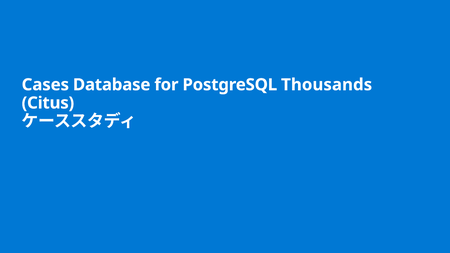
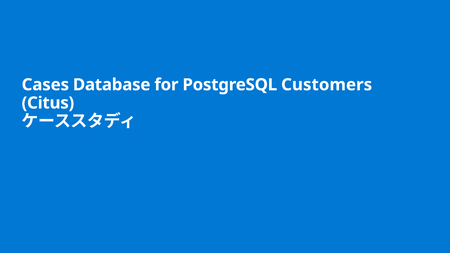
Thousands: Thousands -> Customers
